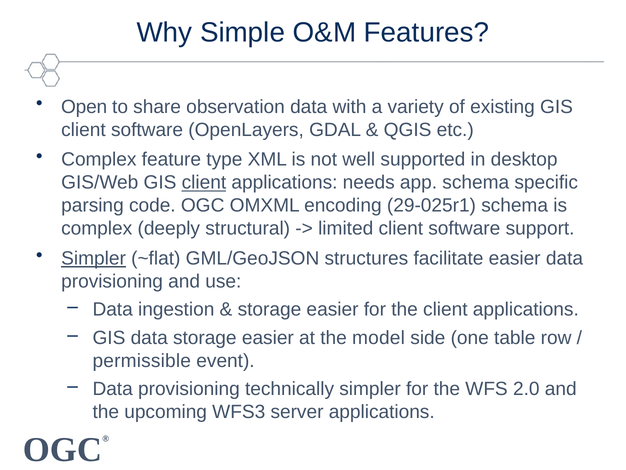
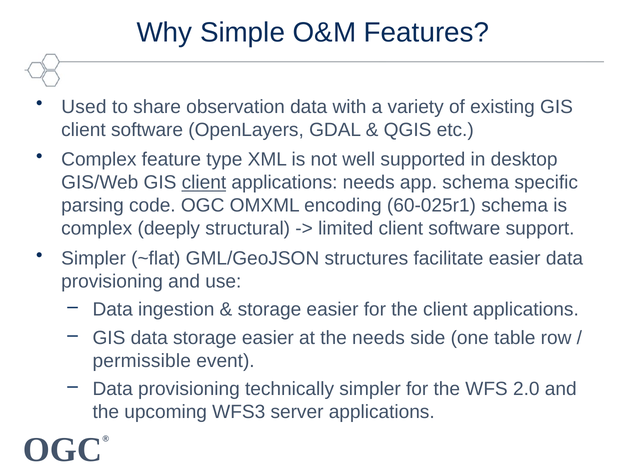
Open: Open -> Used
29-025r1: 29-025r1 -> 60-025r1
Simpler at (94, 258) underline: present -> none
the model: model -> needs
